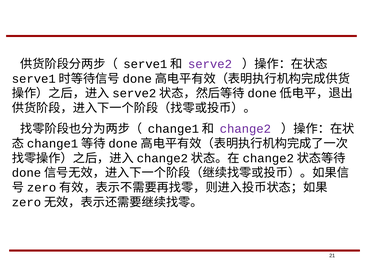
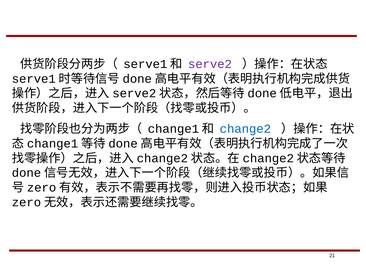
change2 colour: purple -> blue
